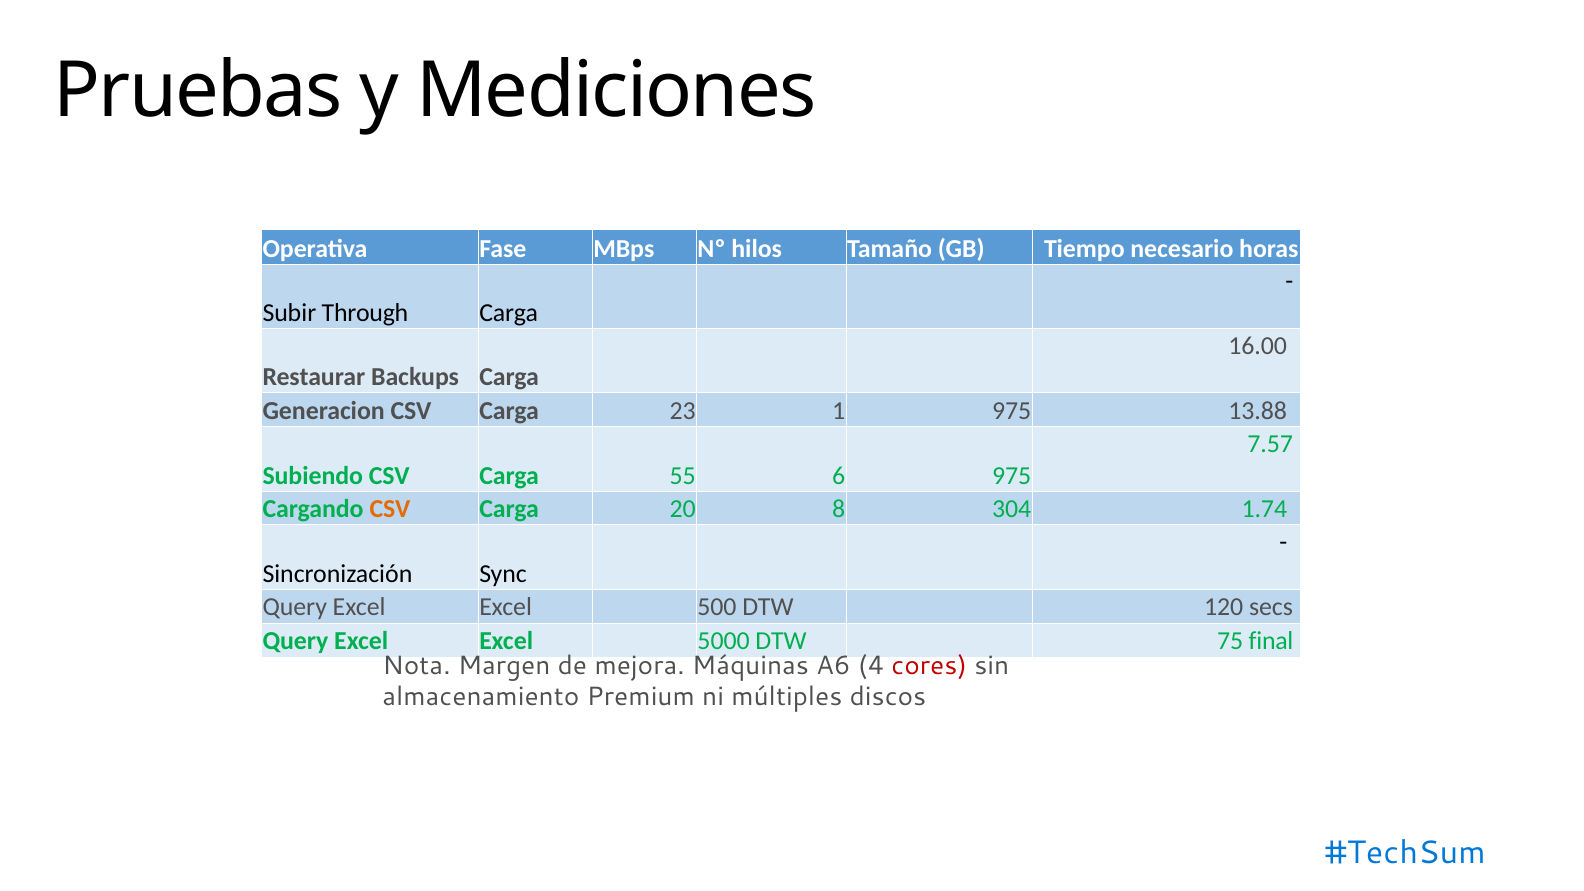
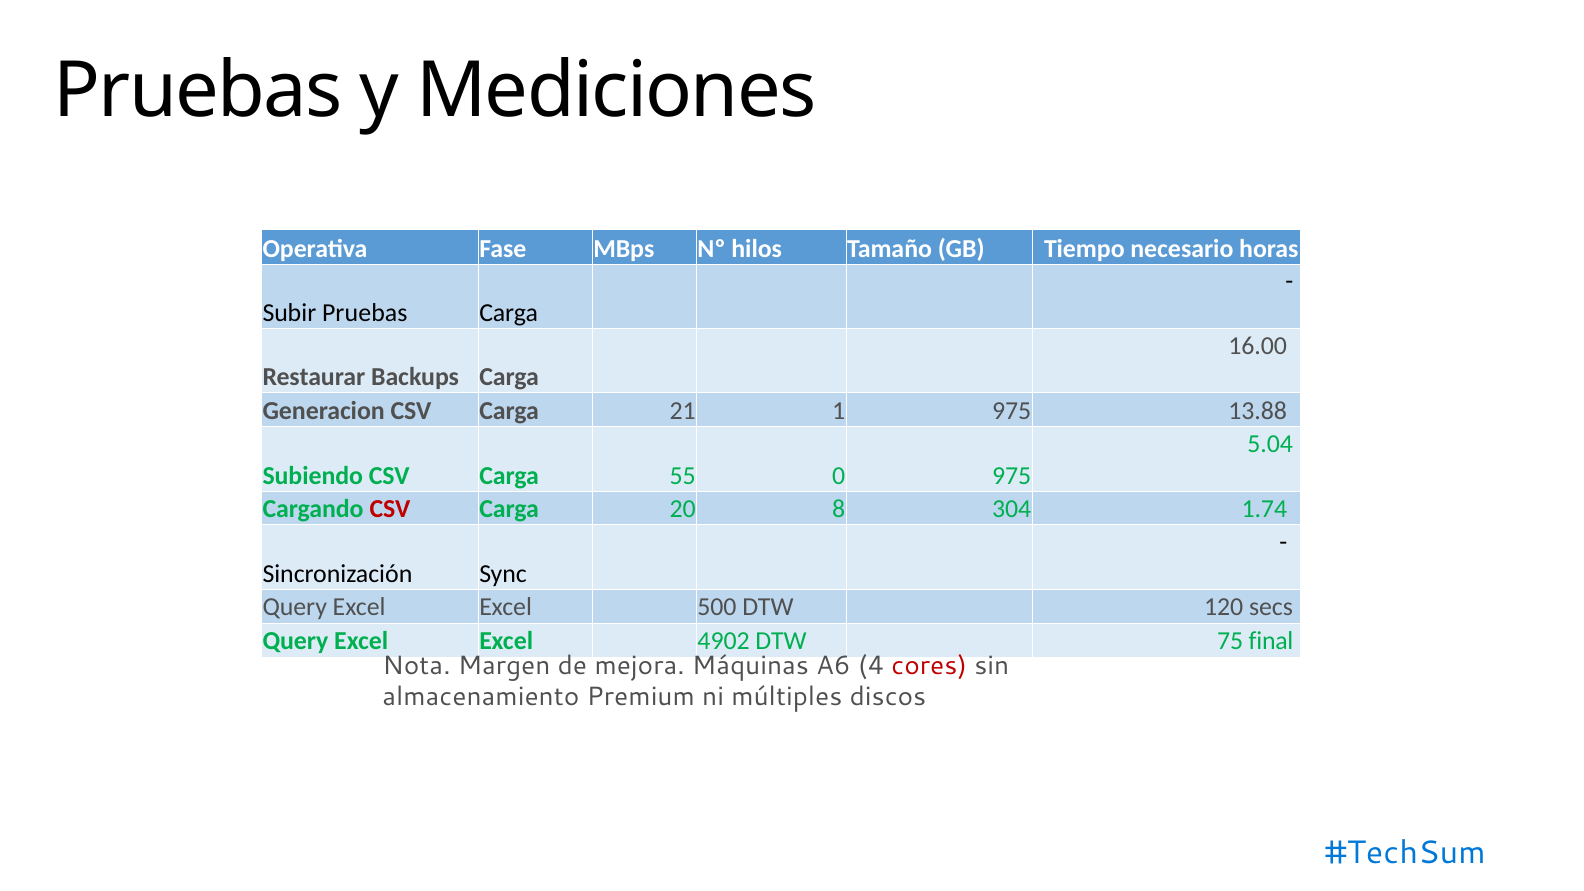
Subir Through: Through -> Pruebas
23: 23 -> 21
7.57: 7.57 -> 5.04
6: 6 -> 0
CSV at (390, 509) colour: orange -> red
5000: 5000 -> 4902
